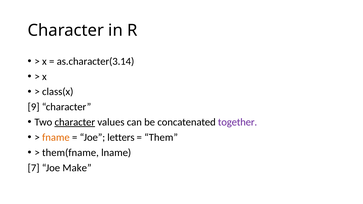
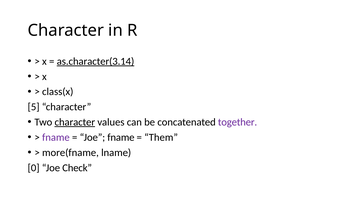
as.character(3.14 underline: none -> present
9: 9 -> 5
fname at (56, 137) colour: orange -> purple
Joe letters: letters -> fname
them(fname: them(fname -> more(fname
7: 7 -> 0
Make: Make -> Check
